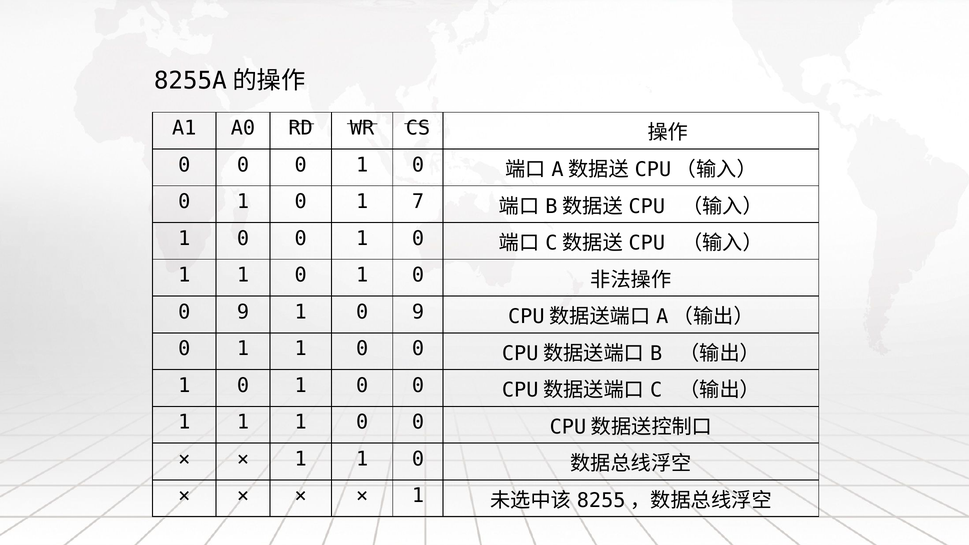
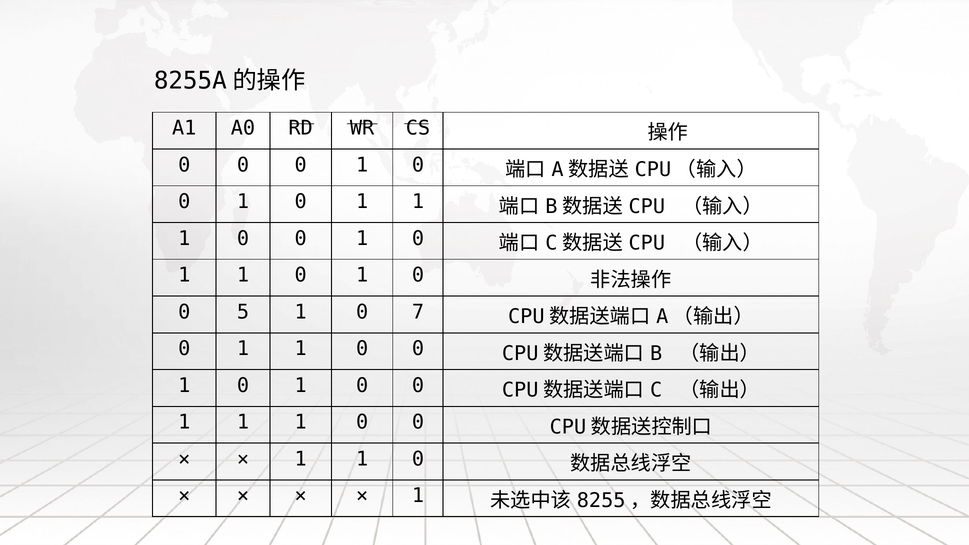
1 0 1 7: 7 -> 1
9 at (243, 312): 9 -> 5
1 0 9: 9 -> 7
